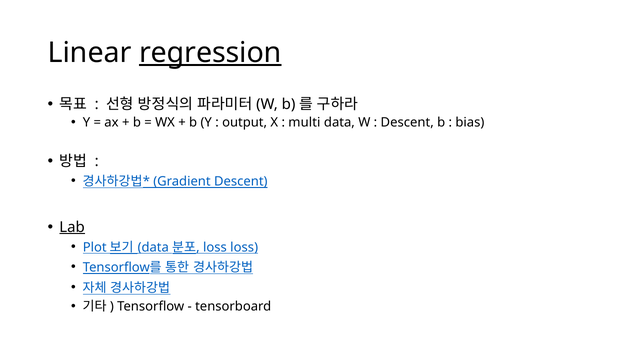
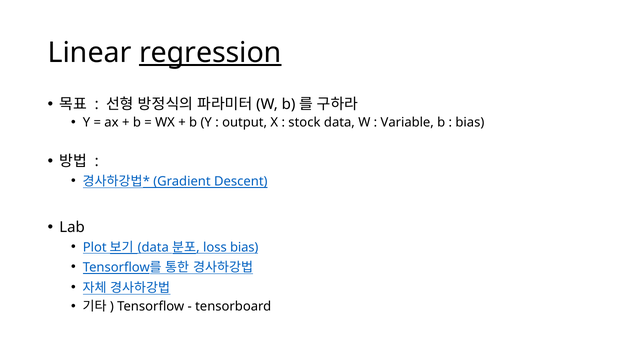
multi: multi -> stock
Descent at (407, 122): Descent -> Variable
Lab underline: present -> none
loss loss: loss -> bias
